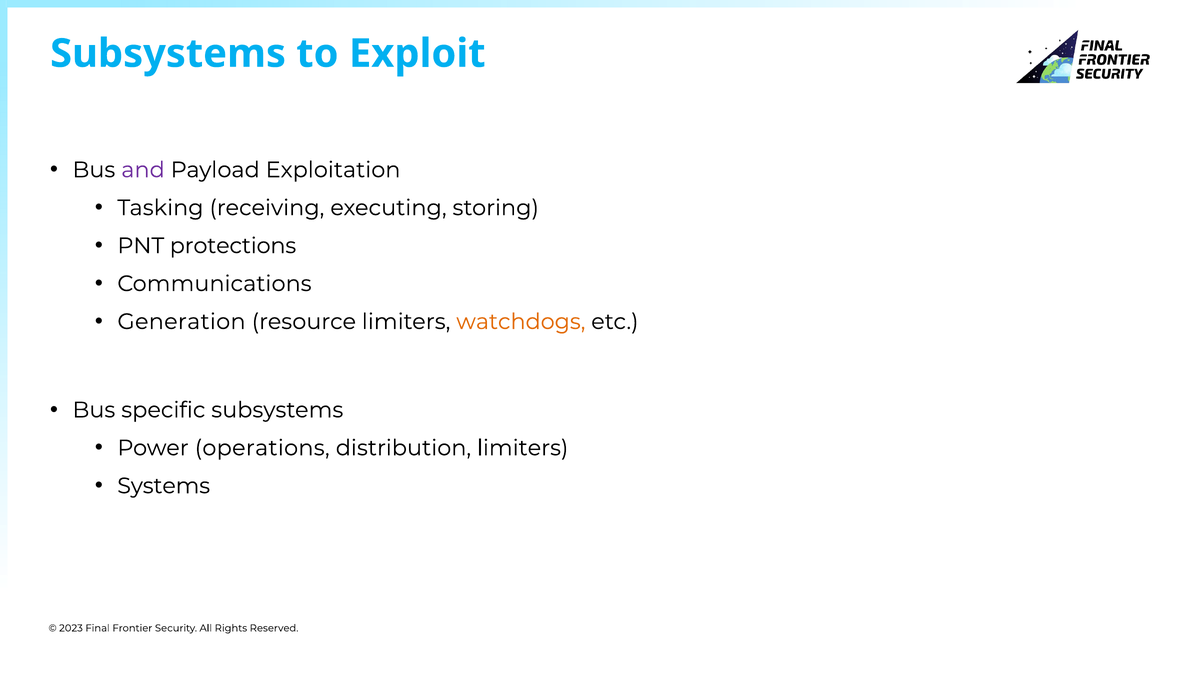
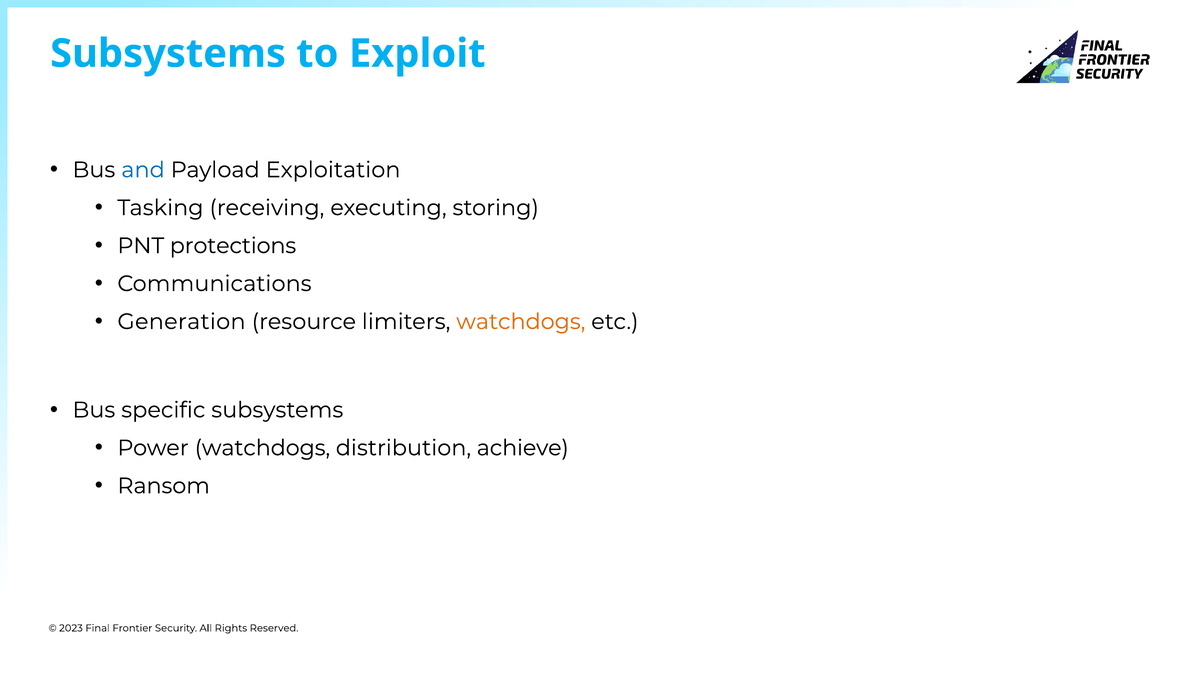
and colour: purple -> blue
Power operations: operations -> watchdogs
distribution limiters: limiters -> achieve
Systems: Systems -> Ransom
